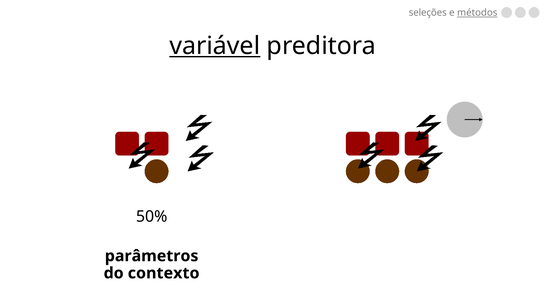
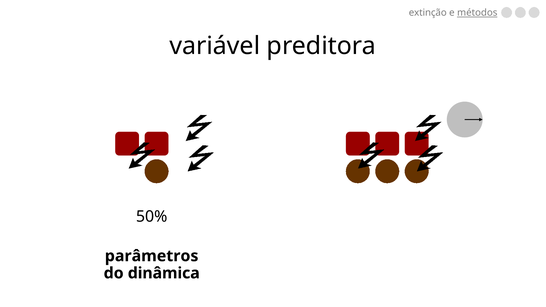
seleções: seleções -> extinção
variável underline: present -> none
contexto: contexto -> dinâmica
